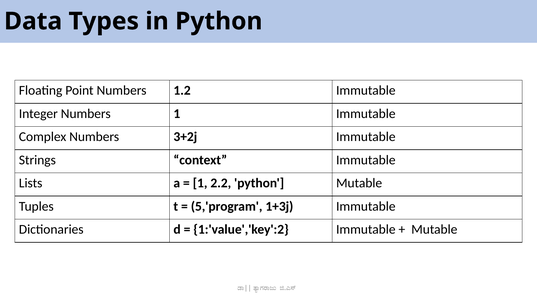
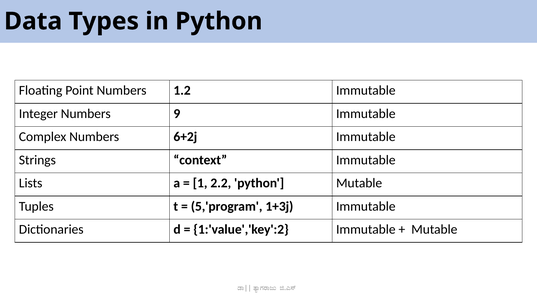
Numbers 1: 1 -> 9
3+2j: 3+2j -> 6+2j
